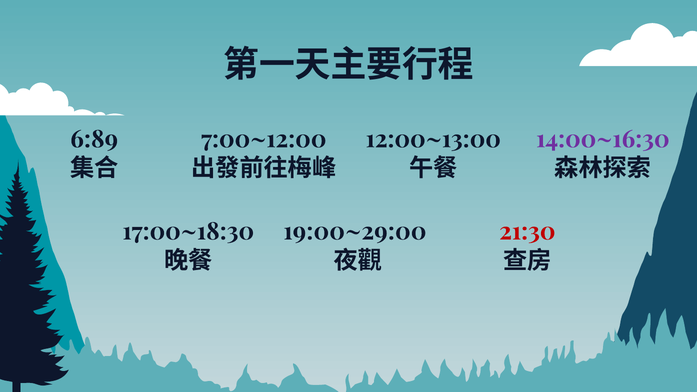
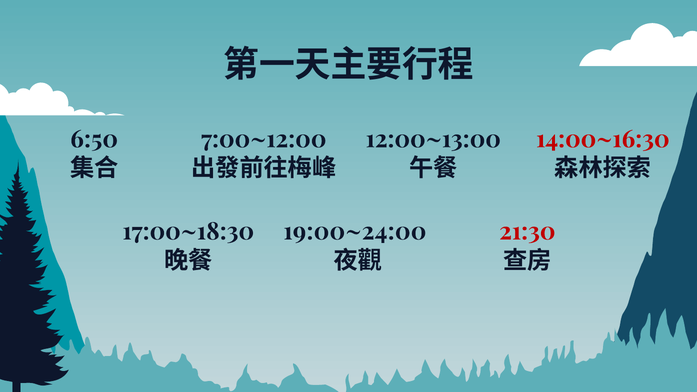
6:89: 6:89 -> 6:50
14:00~16:30 colour: purple -> red
19:00~29:00: 19:00~29:00 -> 19:00~24:00
